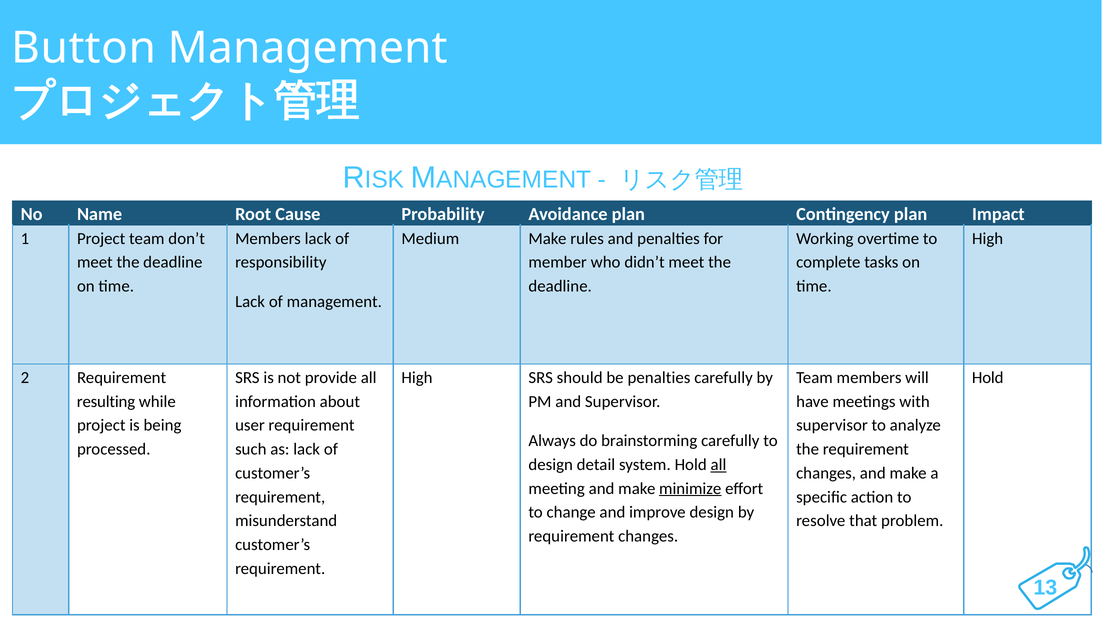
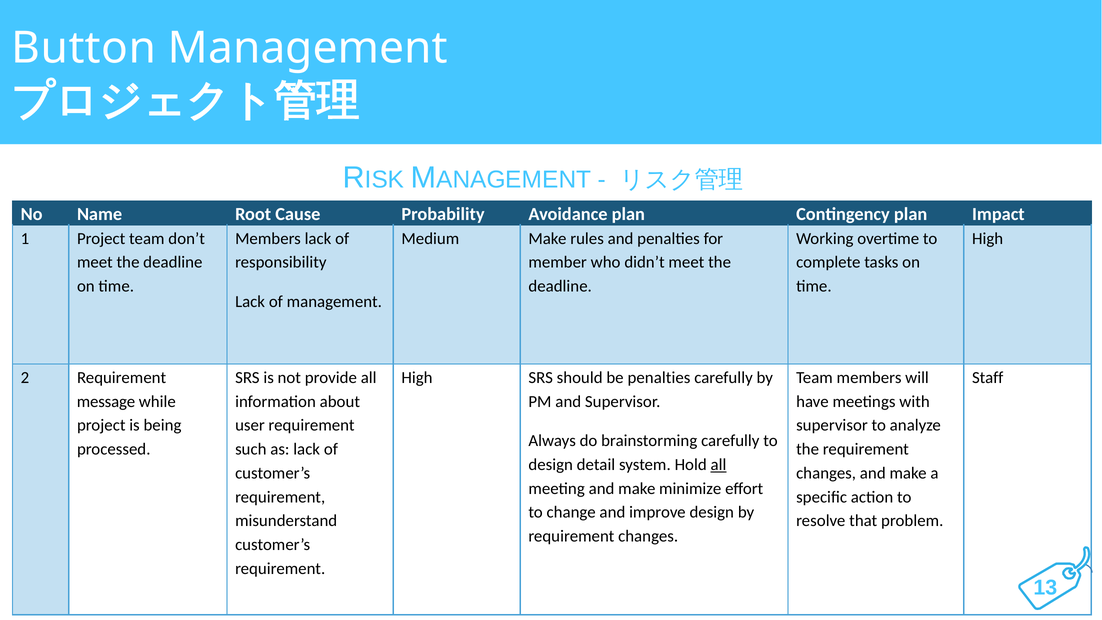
Hold at (988, 378): Hold -> Staff
resulting: resulting -> message
minimize underline: present -> none
